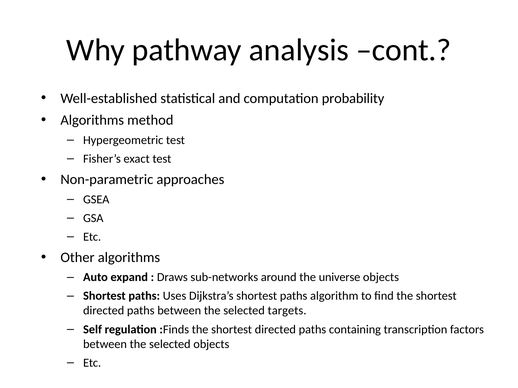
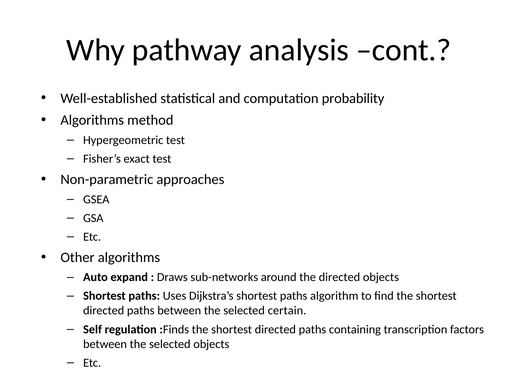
the universe: universe -> directed
targets: targets -> certain
